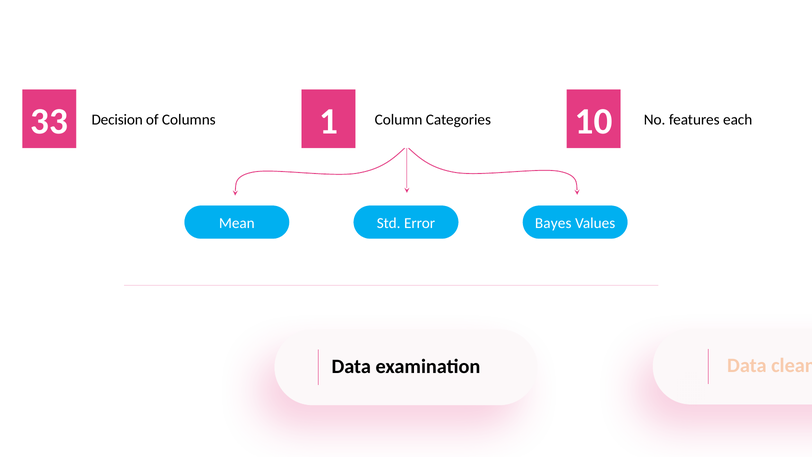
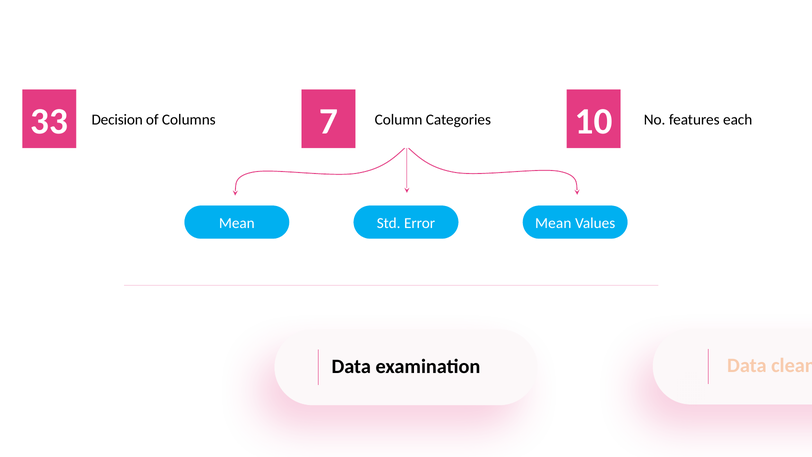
1: 1 -> 7
Error Bayes: Bayes -> Mean
